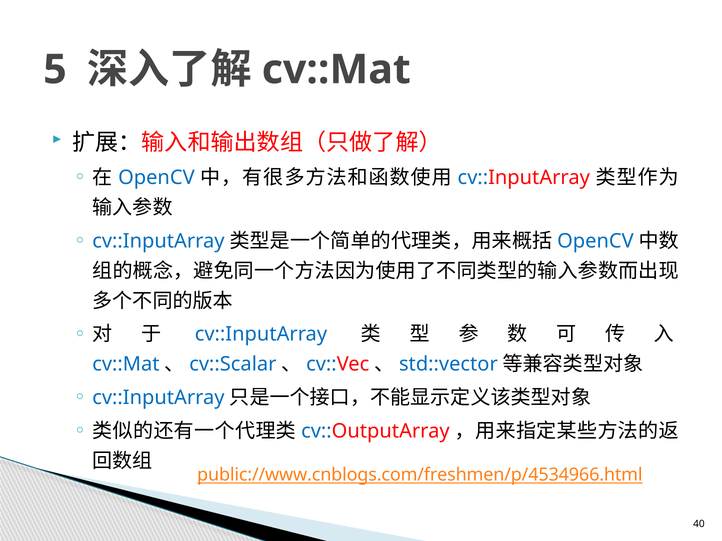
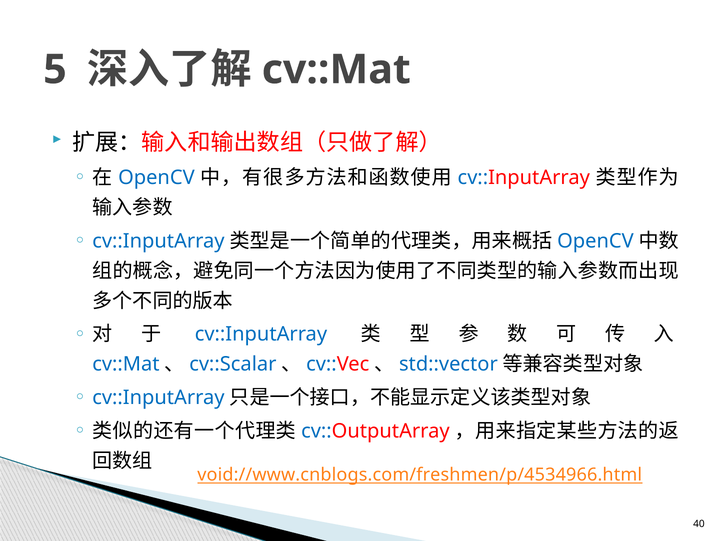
public://www.cnblogs.com/freshmen/p/4534966.html: public://www.cnblogs.com/freshmen/p/4534966.html -> void://www.cnblogs.com/freshmen/p/4534966.html
